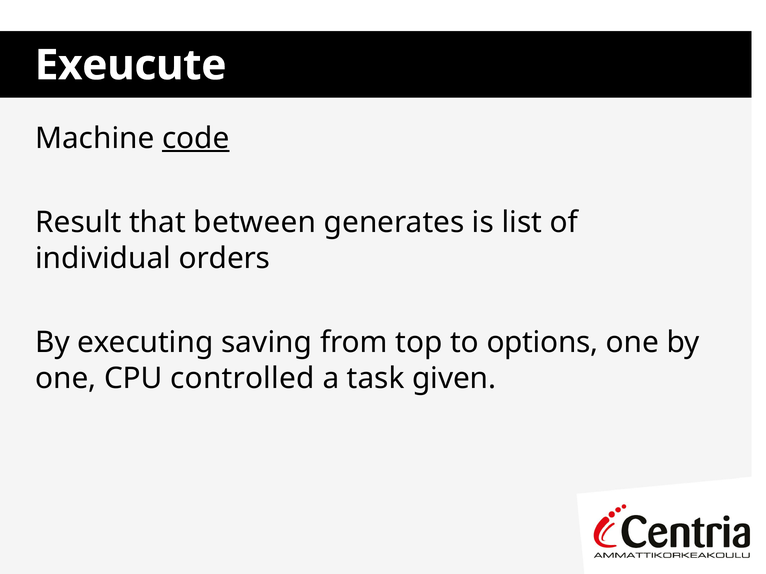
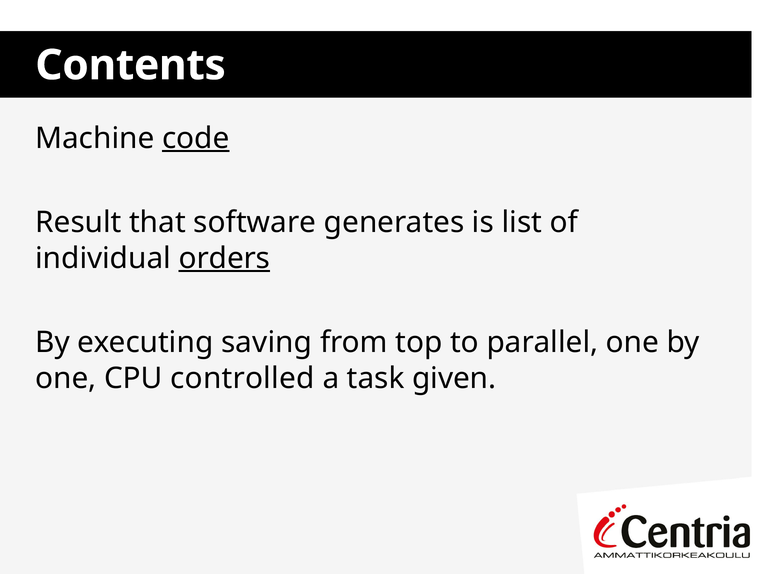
Exeucute: Exeucute -> Contents
between: between -> software
orders underline: none -> present
options: options -> parallel
